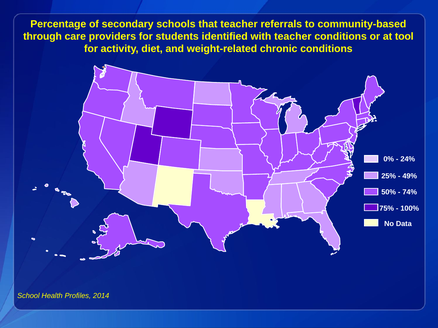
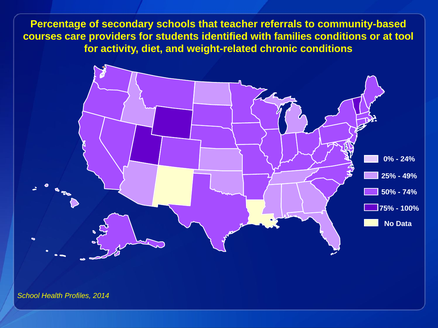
through: through -> courses
with teacher: teacher -> families
